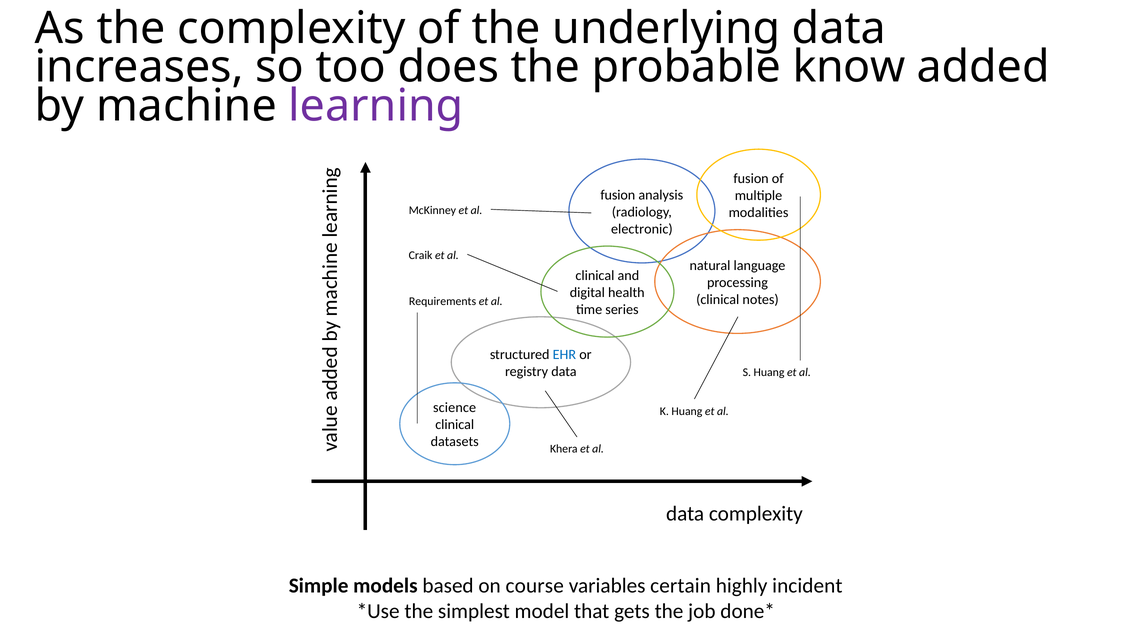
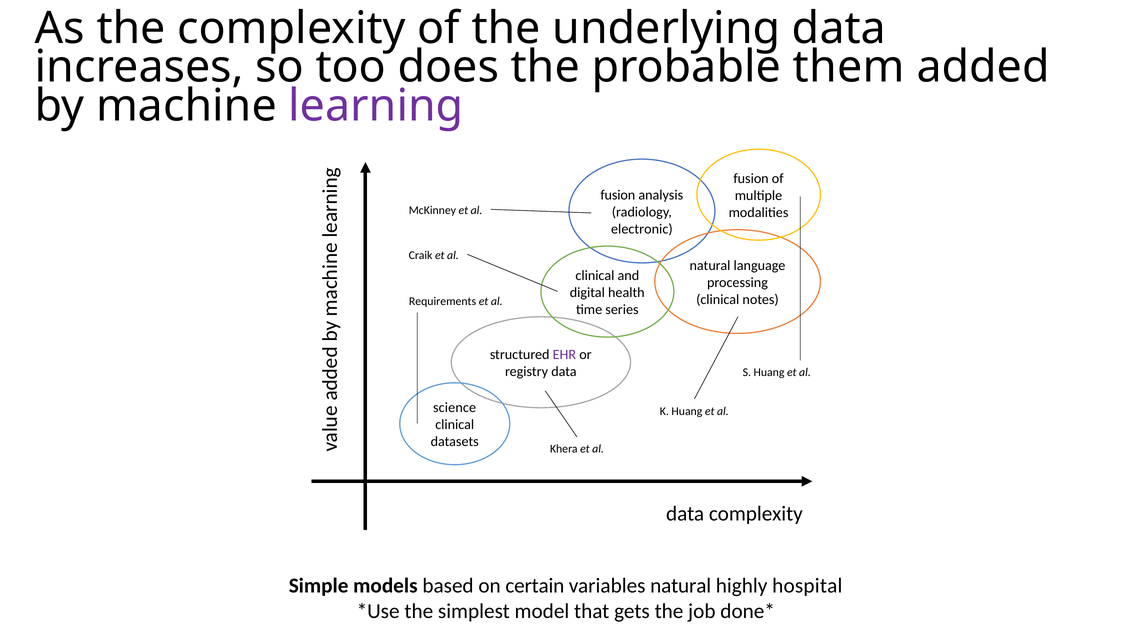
know: know -> them
EHR colour: blue -> purple
course: course -> certain
variables certain: certain -> natural
incident: incident -> hospital
